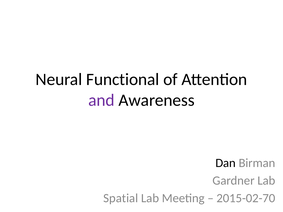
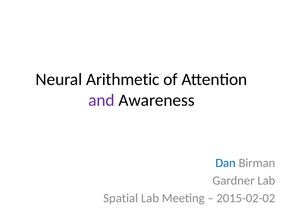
Functional: Functional -> Arithmetic
Dan colour: black -> blue
2015-02-70: 2015-02-70 -> 2015-02-02
